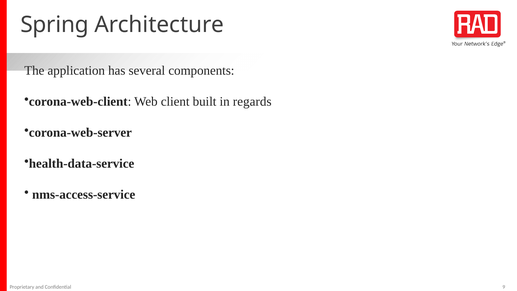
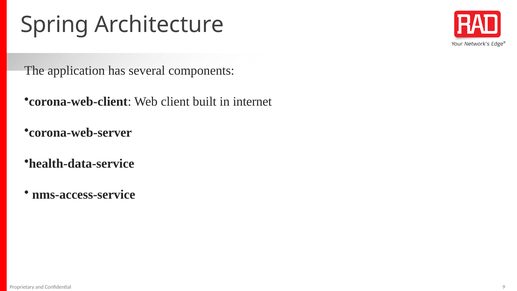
regards: regards -> internet
